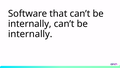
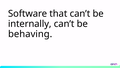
internally at (30, 34): internally -> behaving
